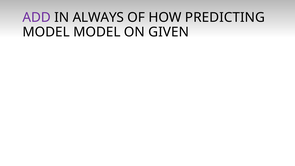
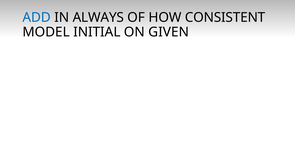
ADD colour: purple -> blue
PREDICTING: PREDICTING -> CONSISTENT
MODEL MODEL: MODEL -> INITIAL
